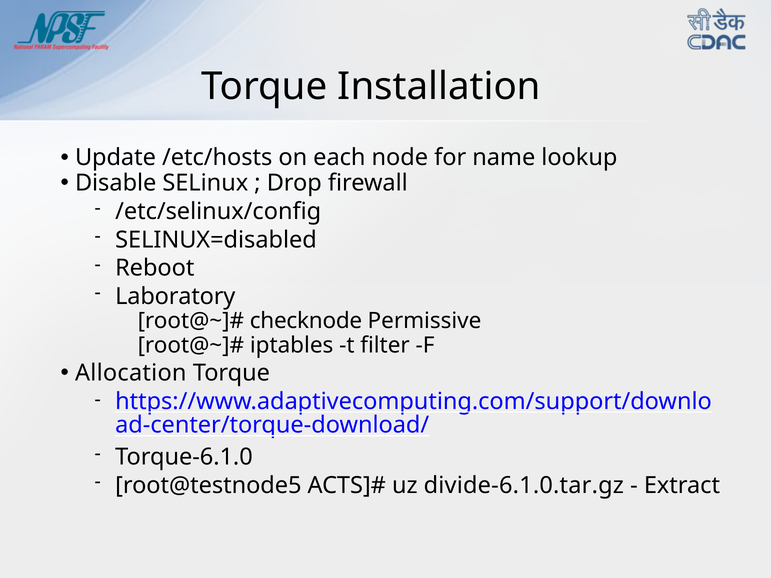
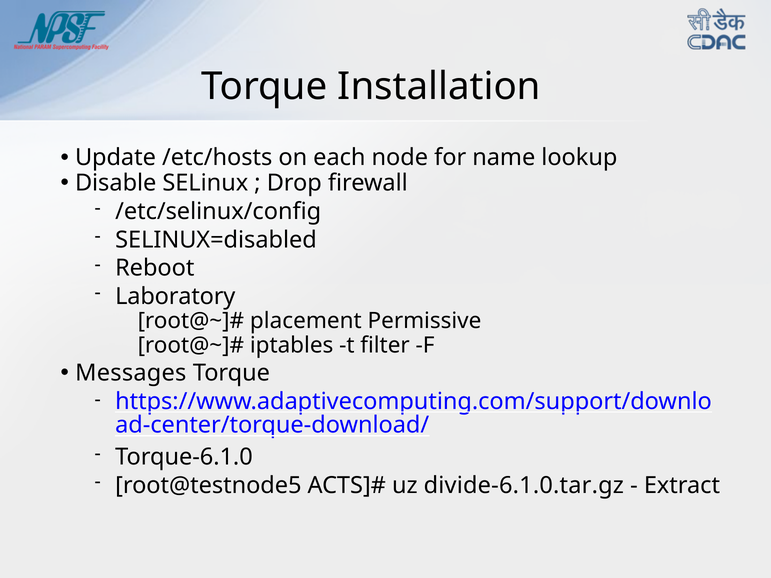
checknode: checknode -> placement
Allocation: Allocation -> Messages
